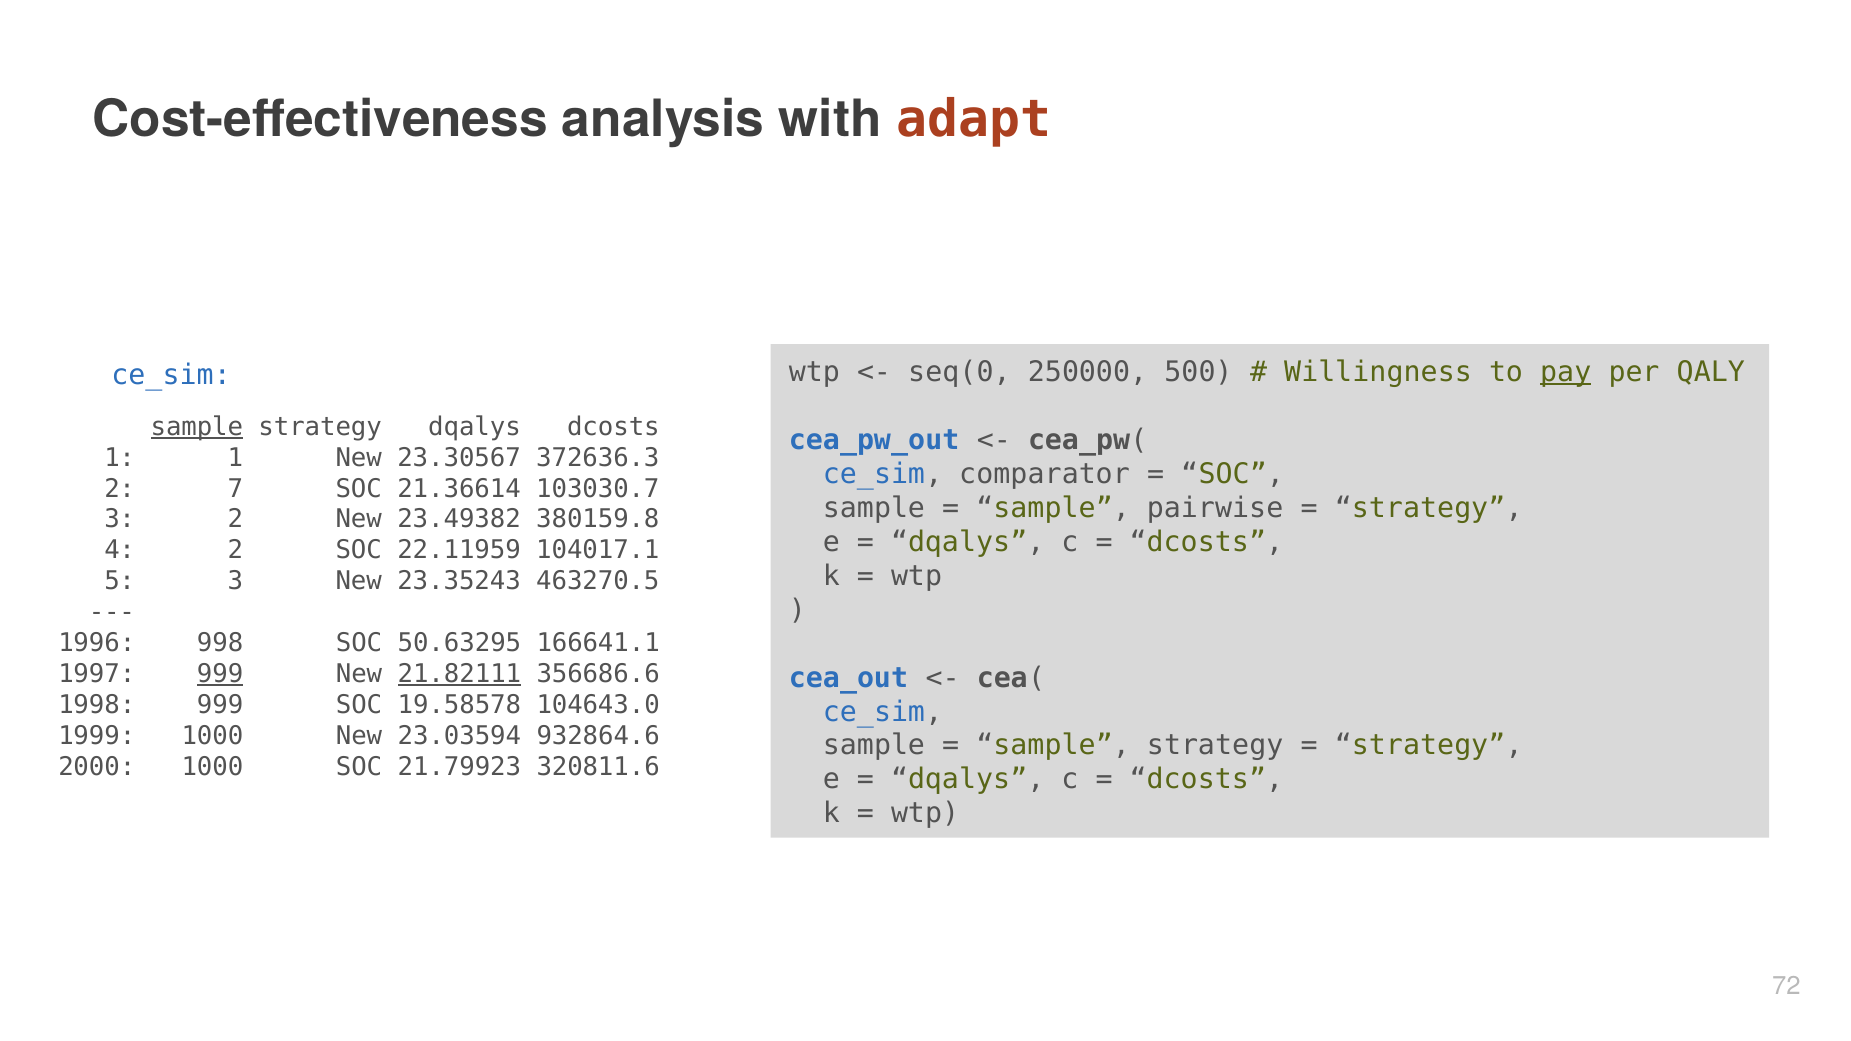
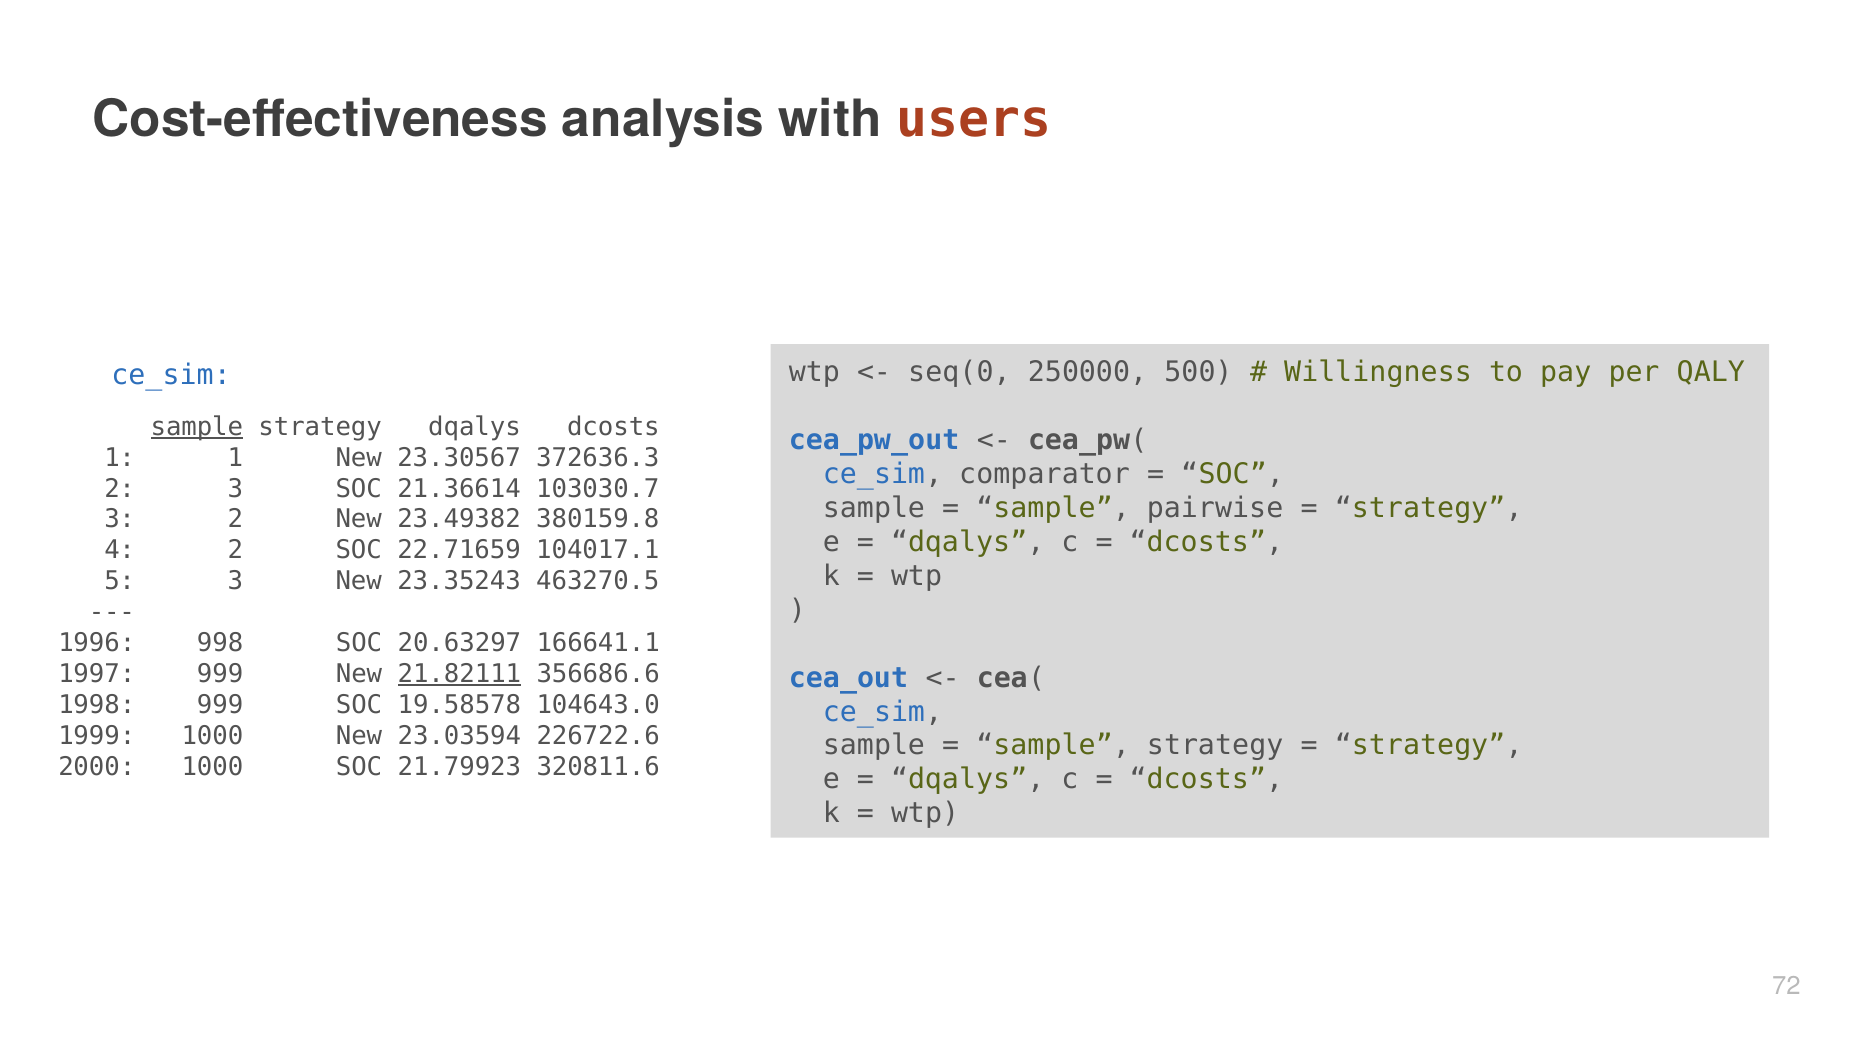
adapt: adapt -> users
pay underline: present -> none
2 7: 7 -> 3
22.11959: 22.11959 -> 22.71659
50.63295: 50.63295 -> 20.63297
999 at (220, 674) underline: present -> none
932864.6: 932864.6 -> 226722.6
